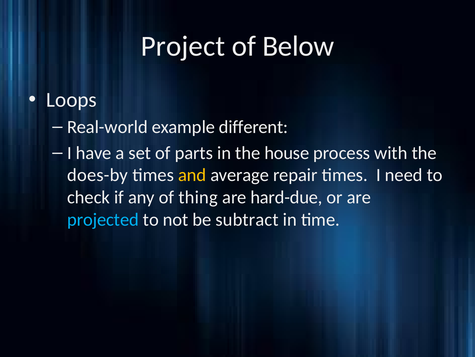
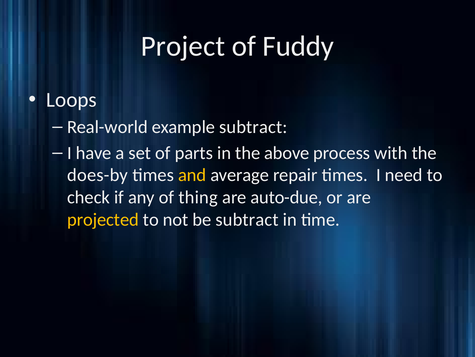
Below: Below -> Fuddy
example different: different -> subtract
house: house -> above
hard-due: hard-due -> auto-due
projected colour: light blue -> yellow
